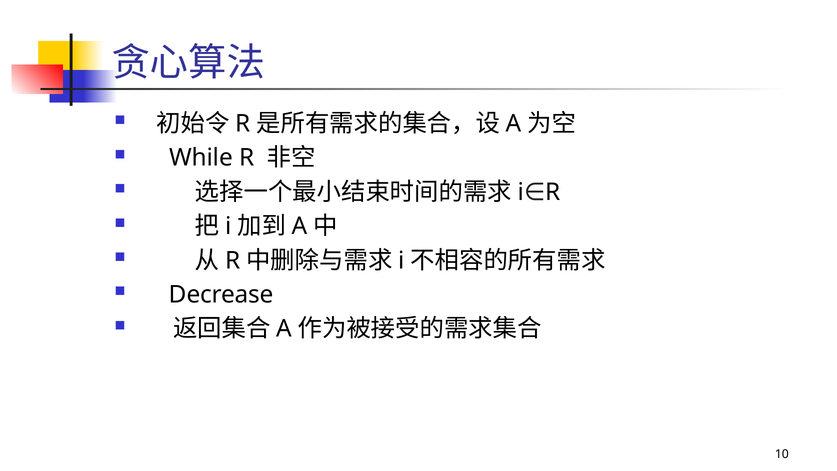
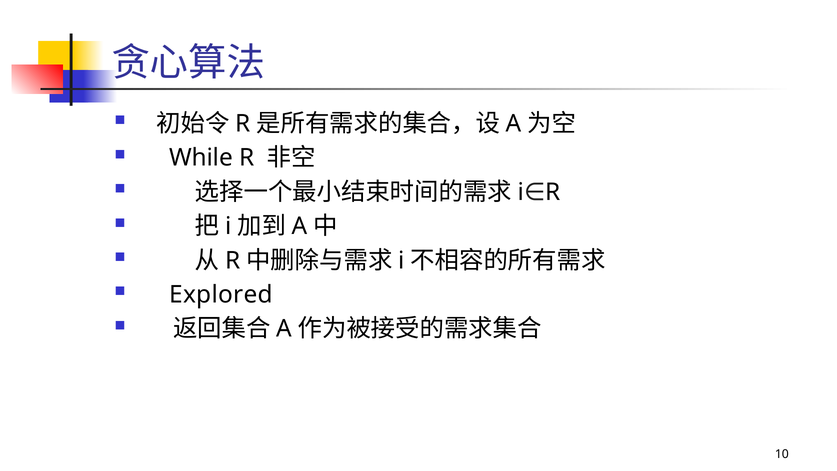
Decrease: Decrease -> Explored
